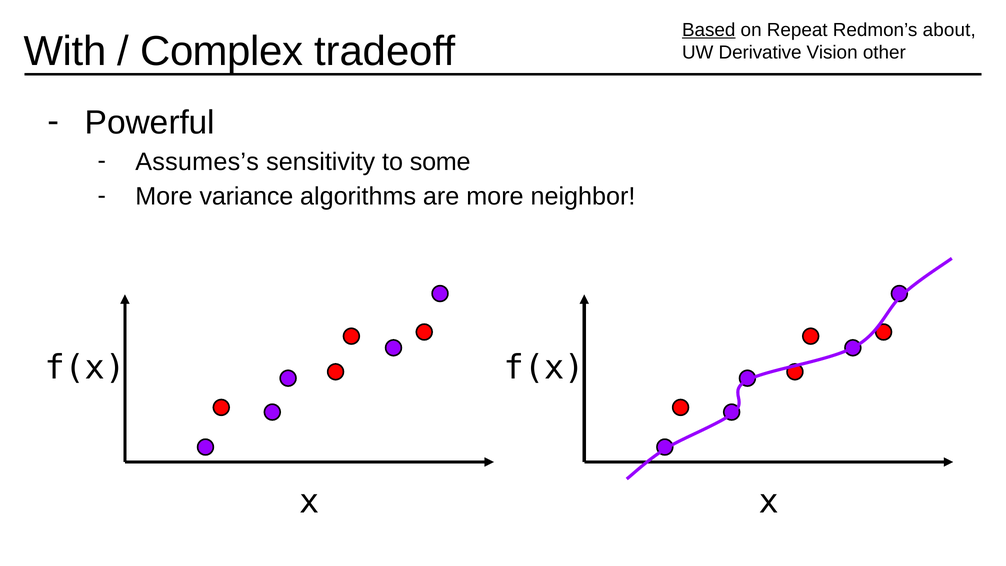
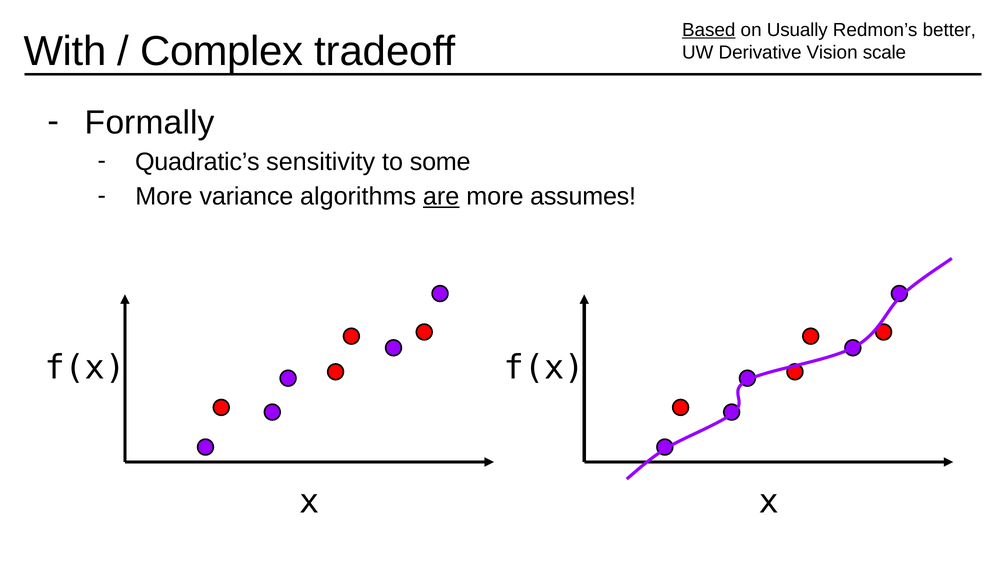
Repeat: Repeat -> Usually
about: about -> better
other: other -> scale
Powerful: Powerful -> Formally
Assumes’s: Assumes’s -> Quadratic’s
are underline: none -> present
neighbor: neighbor -> assumes
